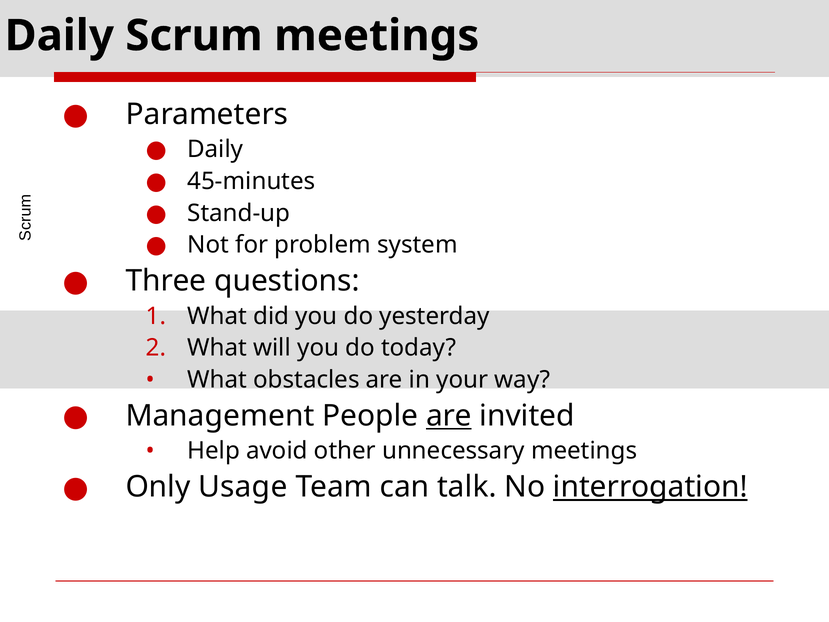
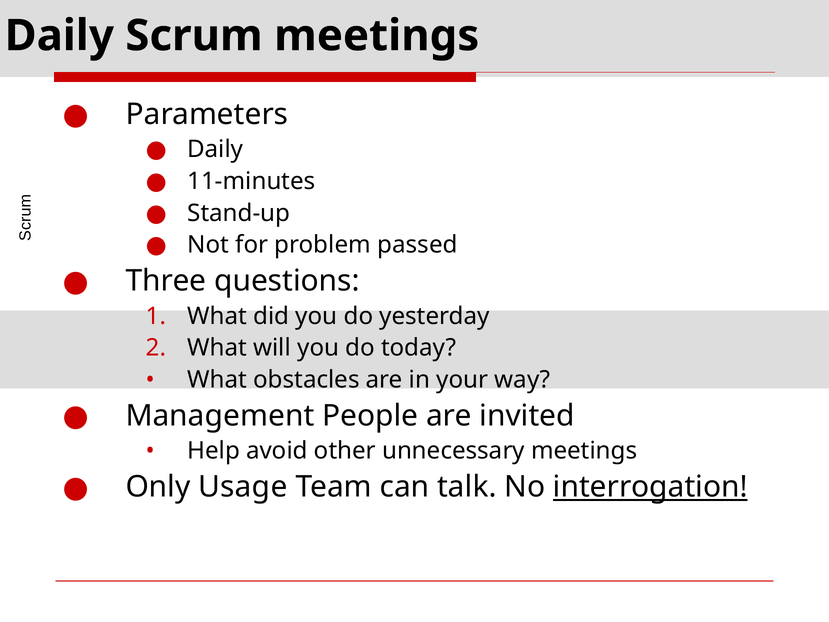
45-minutes: 45-minutes -> 11-minutes
system: system -> passed
are at (449, 416) underline: present -> none
